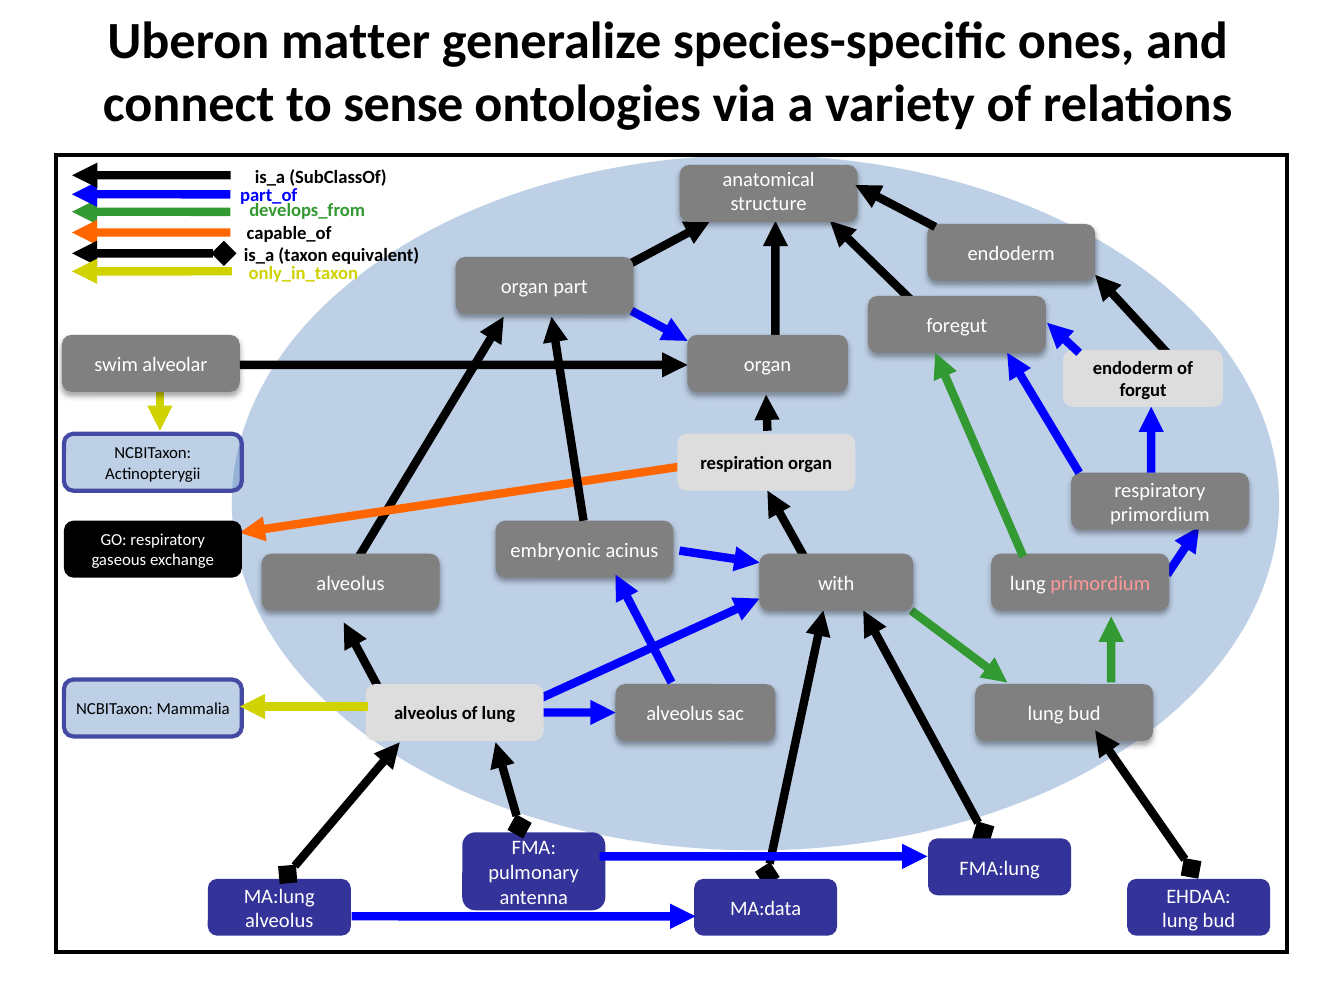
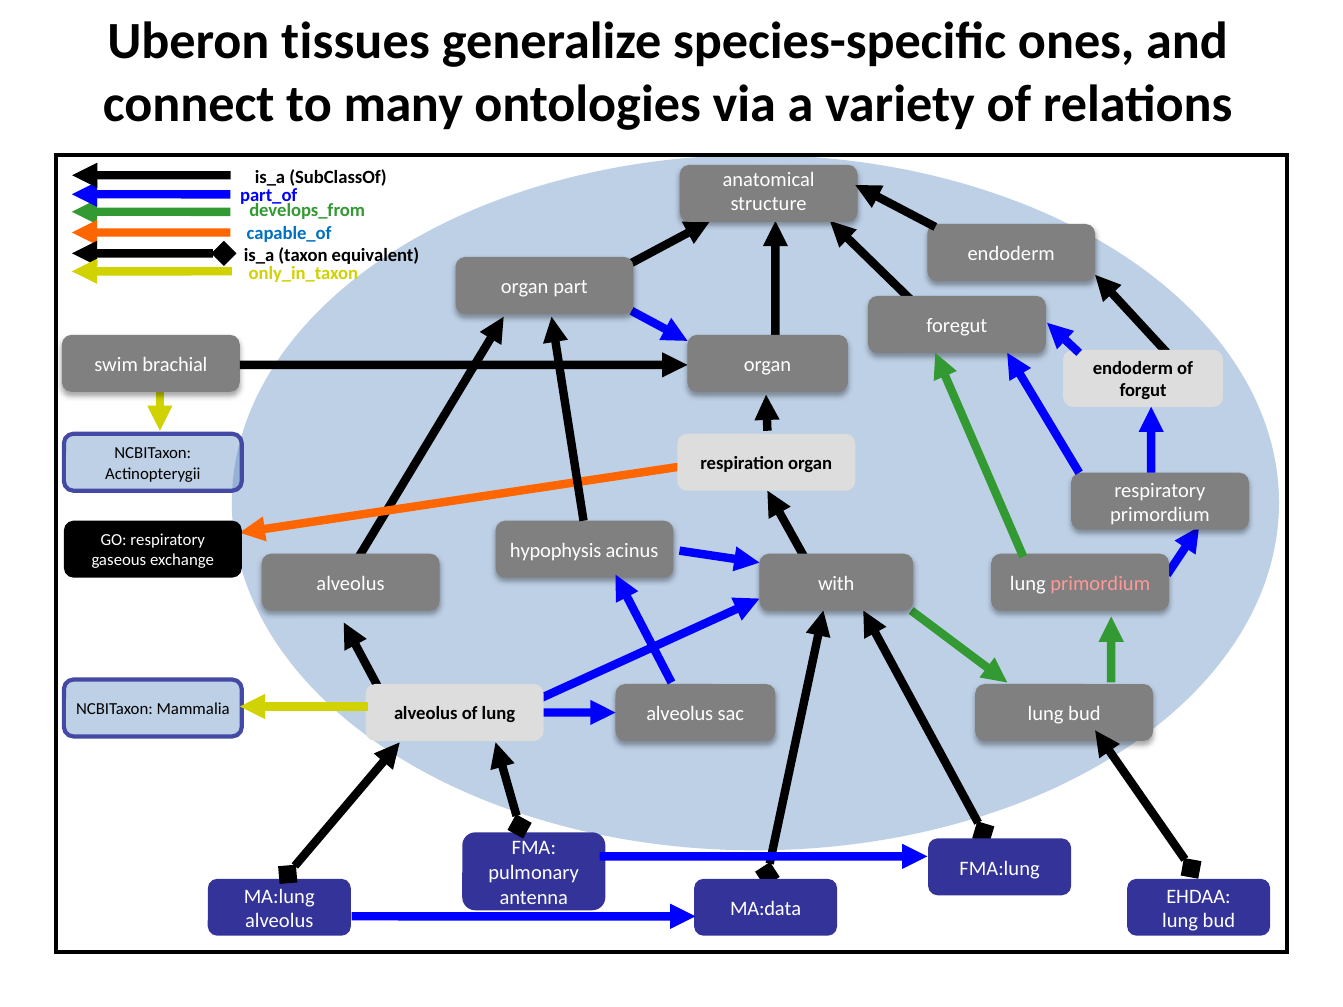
matter: matter -> tissues
sense: sense -> many
capable_of colour: black -> blue
alveolar: alveolar -> brachial
embryonic: embryonic -> hypophysis
